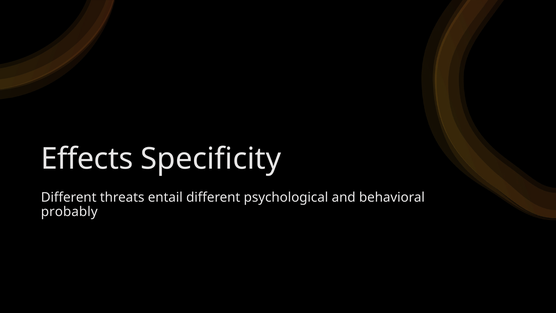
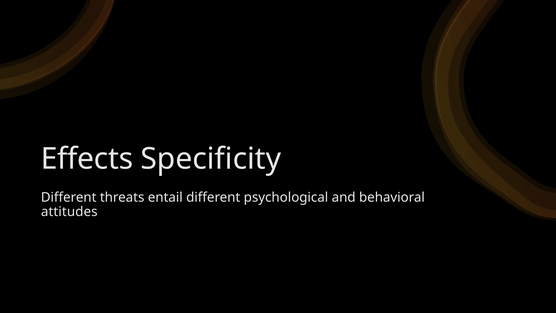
probably: probably -> attitudes
